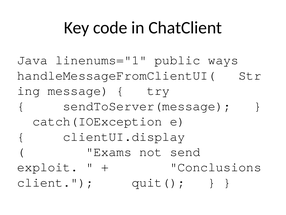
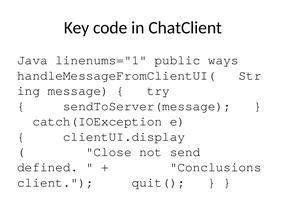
Exams: Exams -> Close
exploit: exploit -> defined
